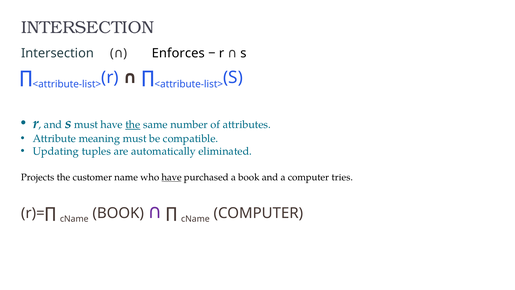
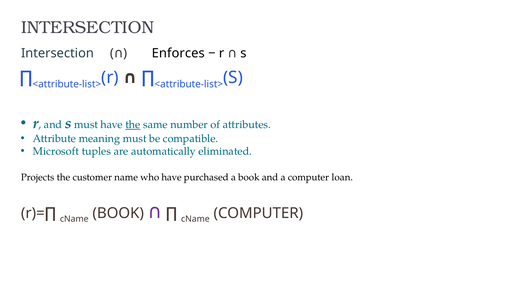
Updating: Updating -> Microsoft
have at (172, 177) underline: present -> none
tries: tries -> loan
